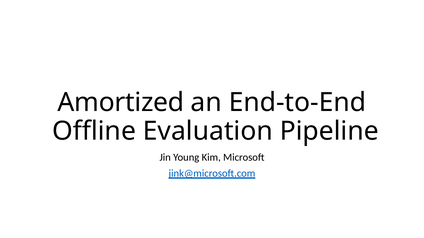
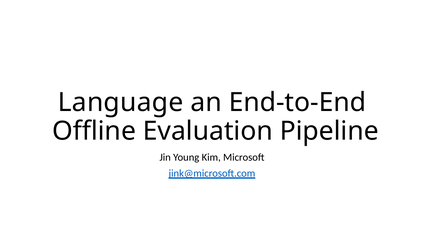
Amortized: Amortized -> Language
